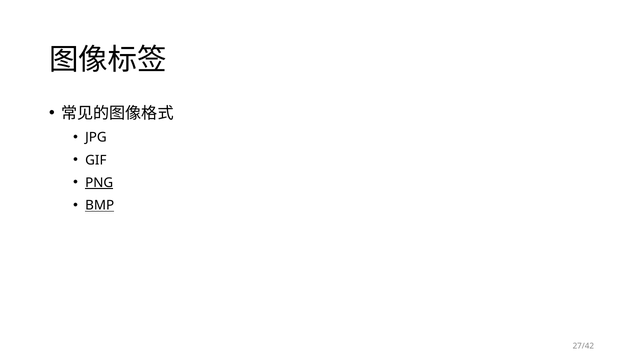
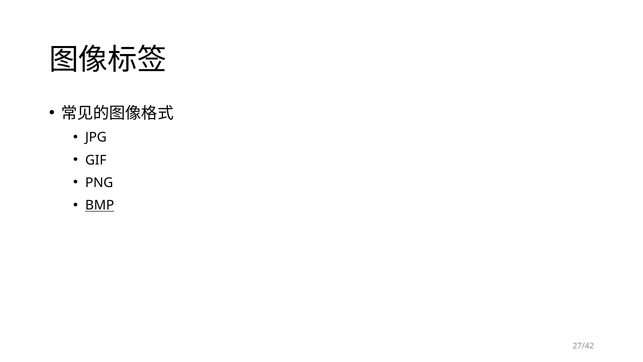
PNG underline: present -> none
